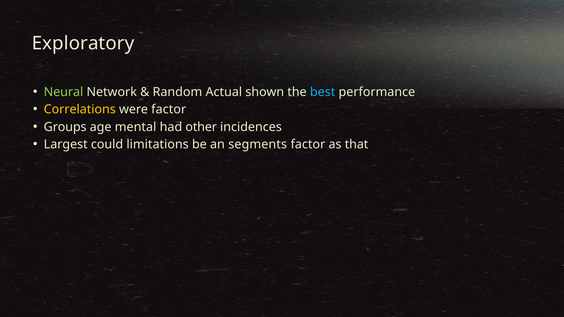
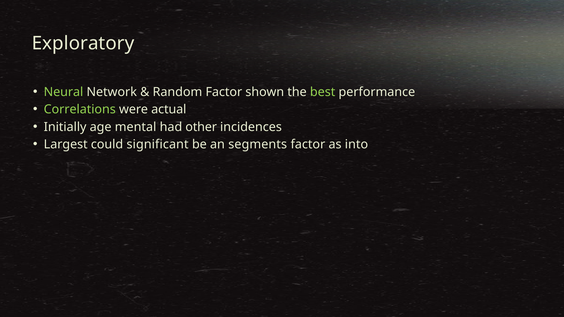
Random Actual: Actual -> Factor
best colour: light blue -> light green
Correlations colour: yellow -> light green
were factor: factor -> actual
Groups: Groups -> Initially
limitations: limitations -> significant
that: that -> into
